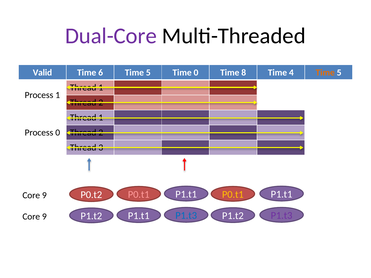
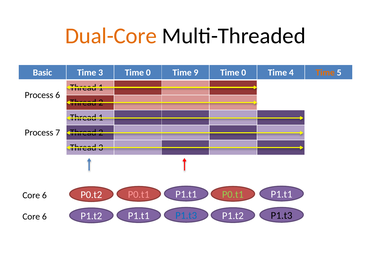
Dual-Core colour: purple -> orange
Valid: Valid -> Basic
Time 6: 6 -> 3
5 at (148, 73): 5 -> 0
Time 0: 0 -> 9
8 at (244, 73): 8 -> 0
Process 1: 1 -> 6
Process 0: 0 -> 7
P0.t1 at (233, 195) colour: yellow -> light green
9 at (44, 195): 9 -> 6
P1.t3 at (282, 216) colour: purple -> black
9 at (44, 217): 9 -> 6
